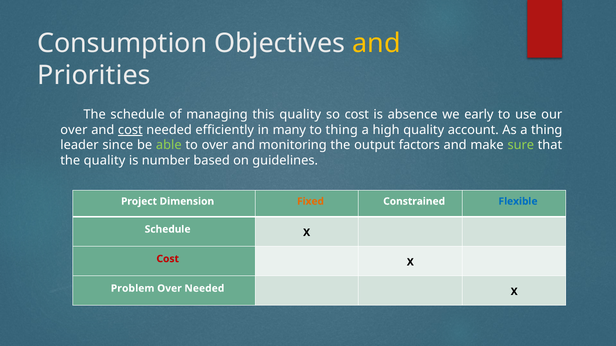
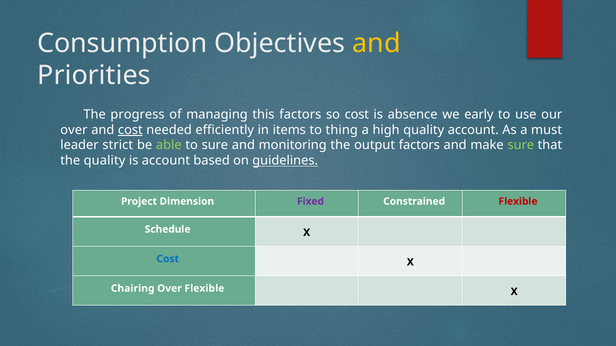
The schedule: schedule -> progress
this quality: quality -> factors
many: many -> items
a thing: thing -> must
since: since -> strict
to over: over -> sure
is number: number -> account
guidelines underline: none -> present
Fixed colour: orange -> purple
Flexible at (518, 202) colour: blue -> red
Cost at (168, 259) colour: red -> blue
Problem: Problem -> Chairing
Over Needed: Needed -> Flexible
